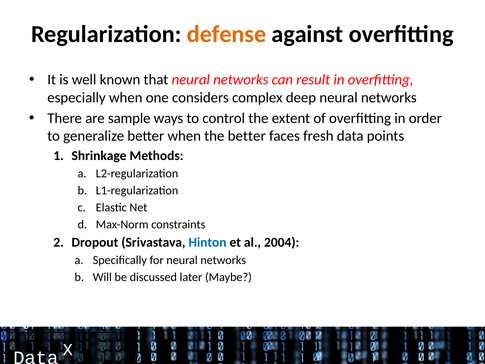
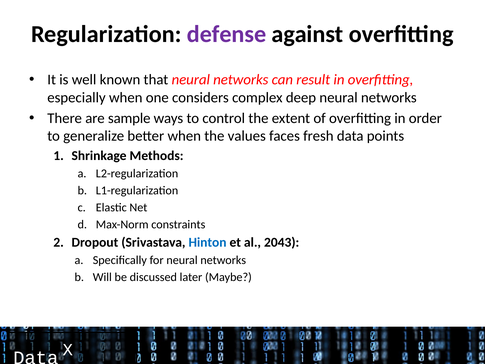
defense colour: orange -> purple
the better: better -> values
2004: 2004 -> 2043
